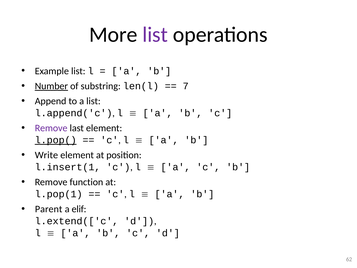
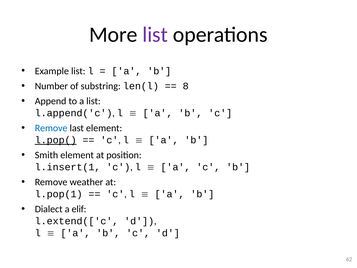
Number underline: present -> none
7: 7 -> 8
Remove at (51, 128) colour: purple -> blue
Write: Write -> Smith
function: function -> weather
Parent: Parent -> Dialect
